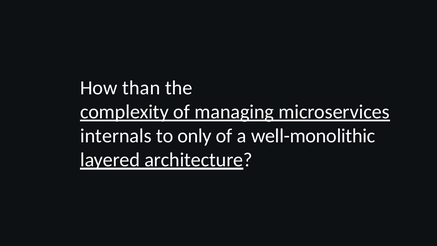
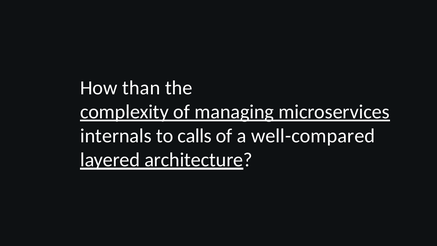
only: only -> calls
well-monolithic: well-monolithic -> well-compared
